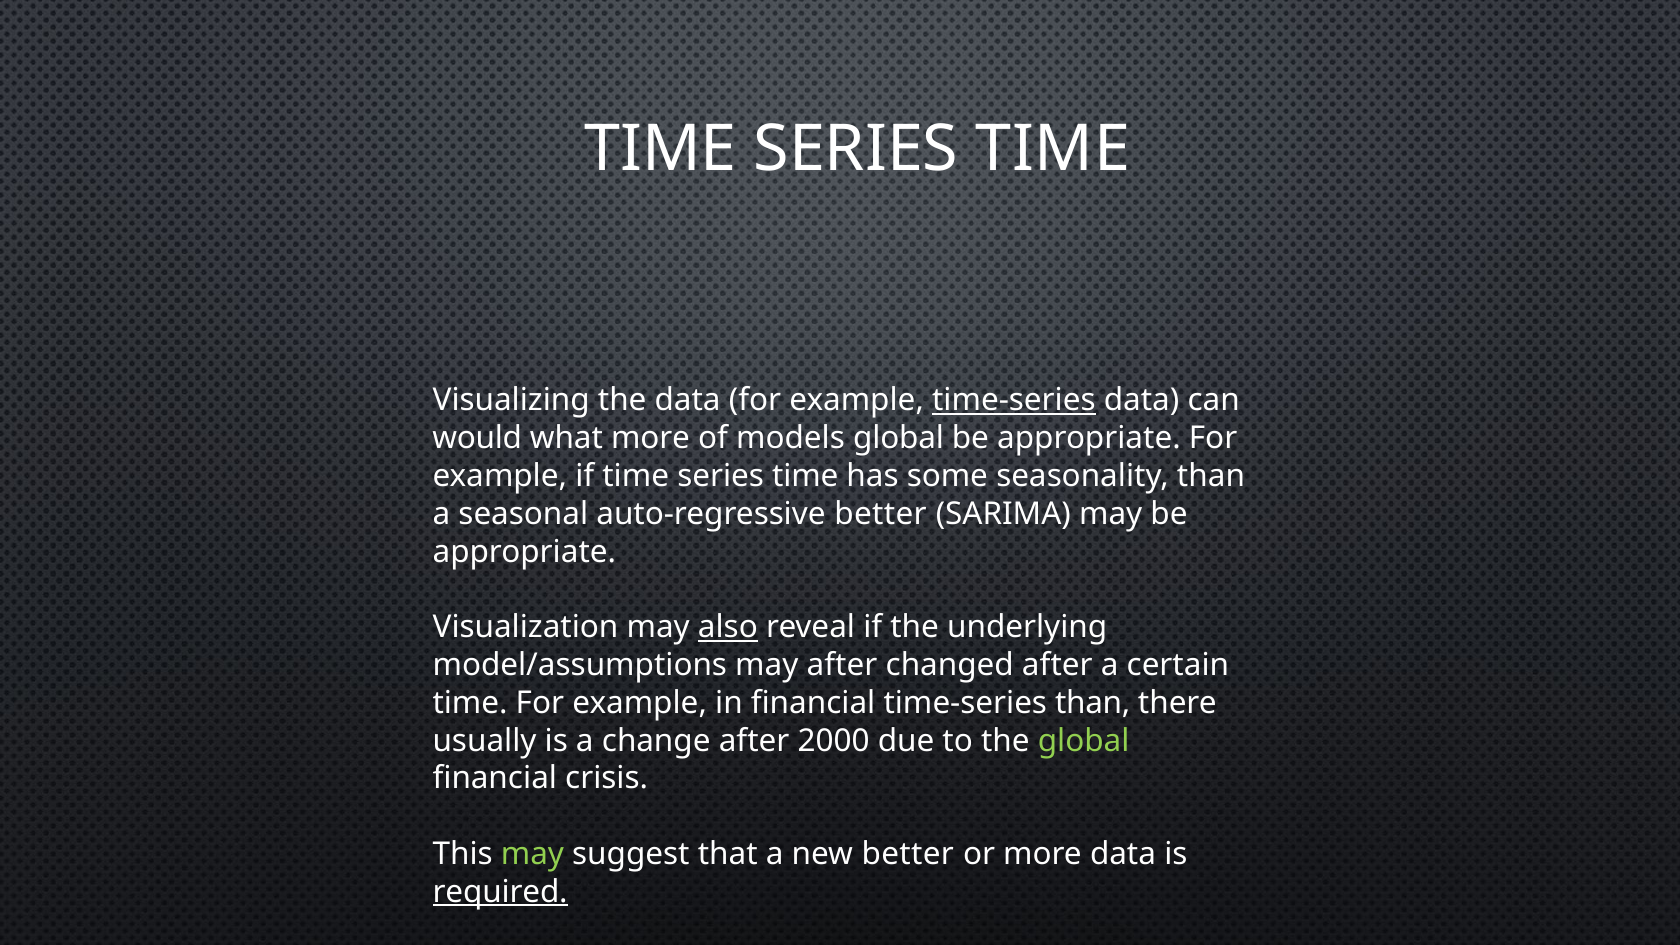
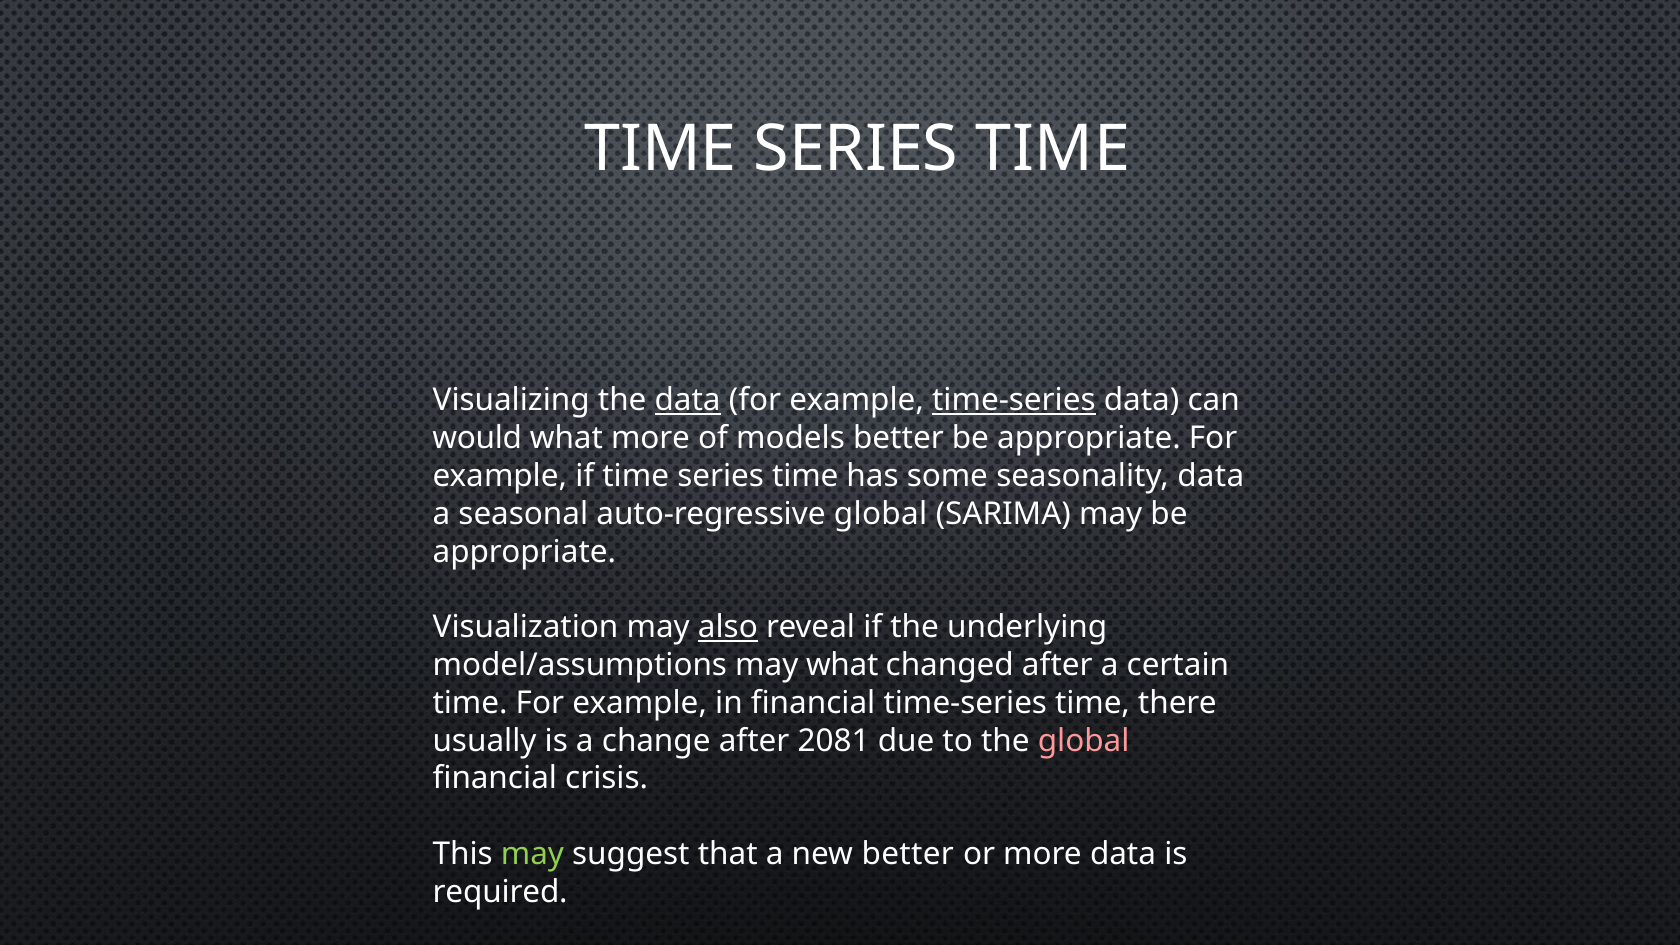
data at (688, 400) underline: none -> present
models global: global -> better
seasonality than: than -> data
auto-regressive better: better -> global
may after: after -> what
time-series than: than -> time
2000: 2000 -> 2081
global at (1084, 741) colour: light green -> pink
required underline: present -> none
